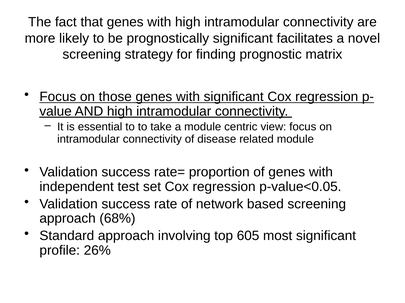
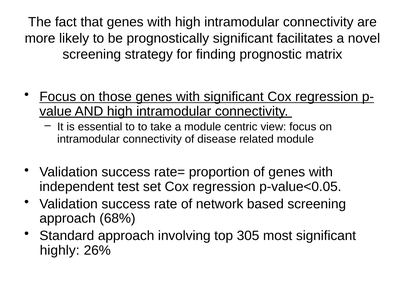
605: 605 -> 305
profile: profile -> highly
